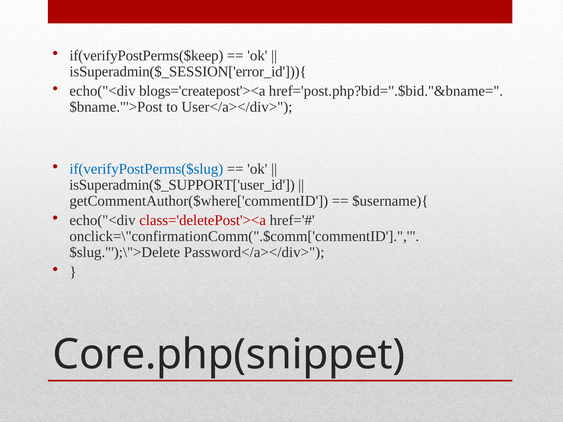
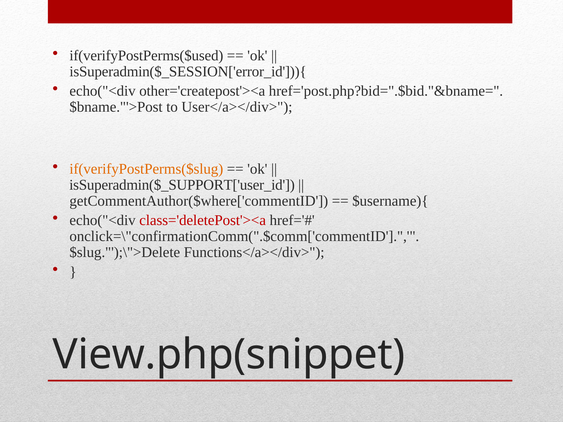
if(verifyPostPerms($keep: if(verifyPostPerms($keep -> if(verifyPostPerms($used
blogs='createpost'><a: blogs='createpost'><a -> other='createpost'><a
if(verifyPostPerms($slug colour: blue -> orange
Password</a></div>: Password</a></div> -> Functions</a></div>
Core.php(snippet: Core.php(snippet -> View.php(snippet
